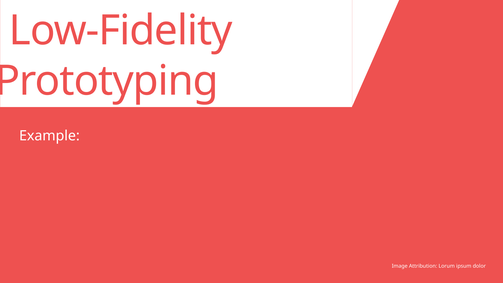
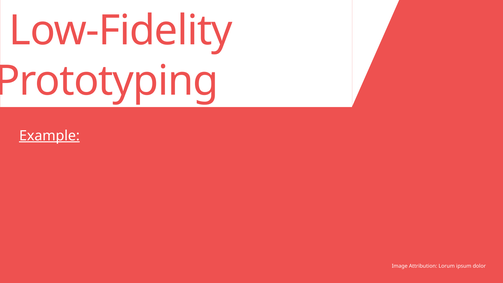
Example underline: none -> present
